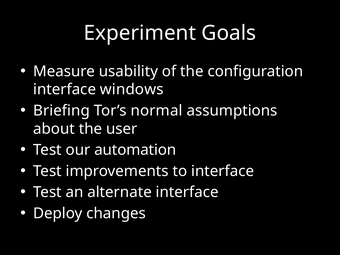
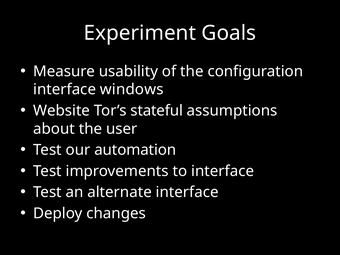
Briefing: Briefing -> Website
normal: normal -> stateful
